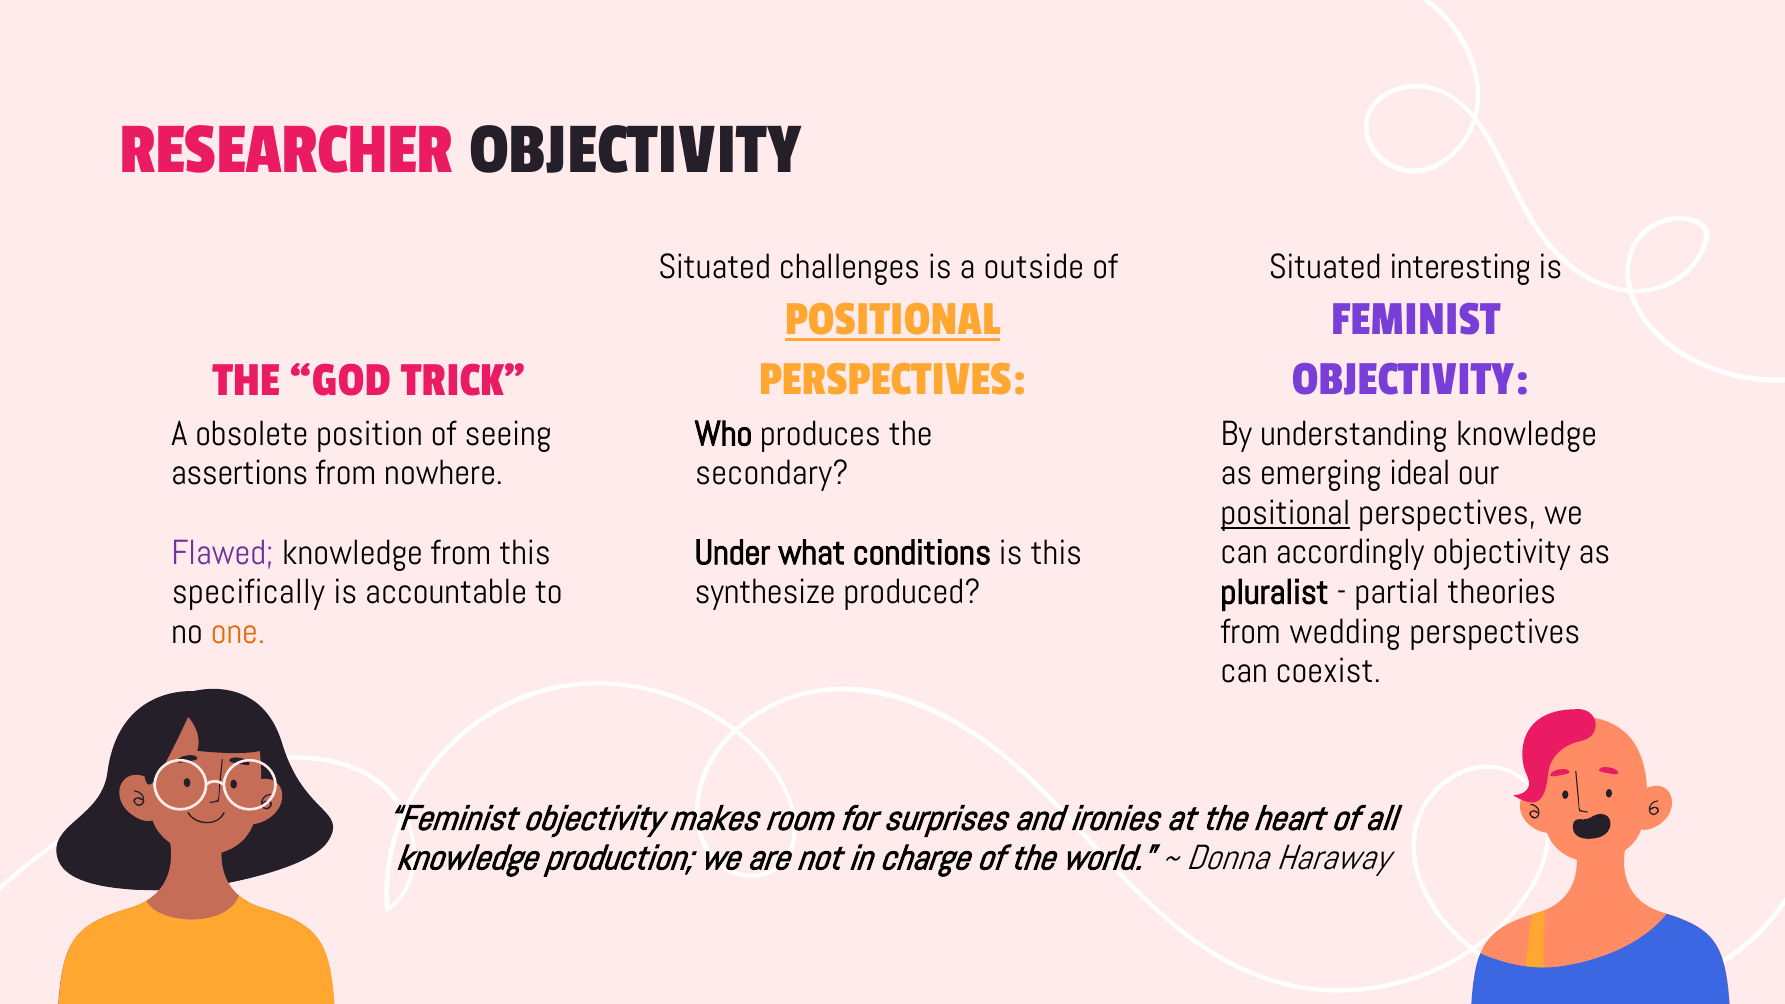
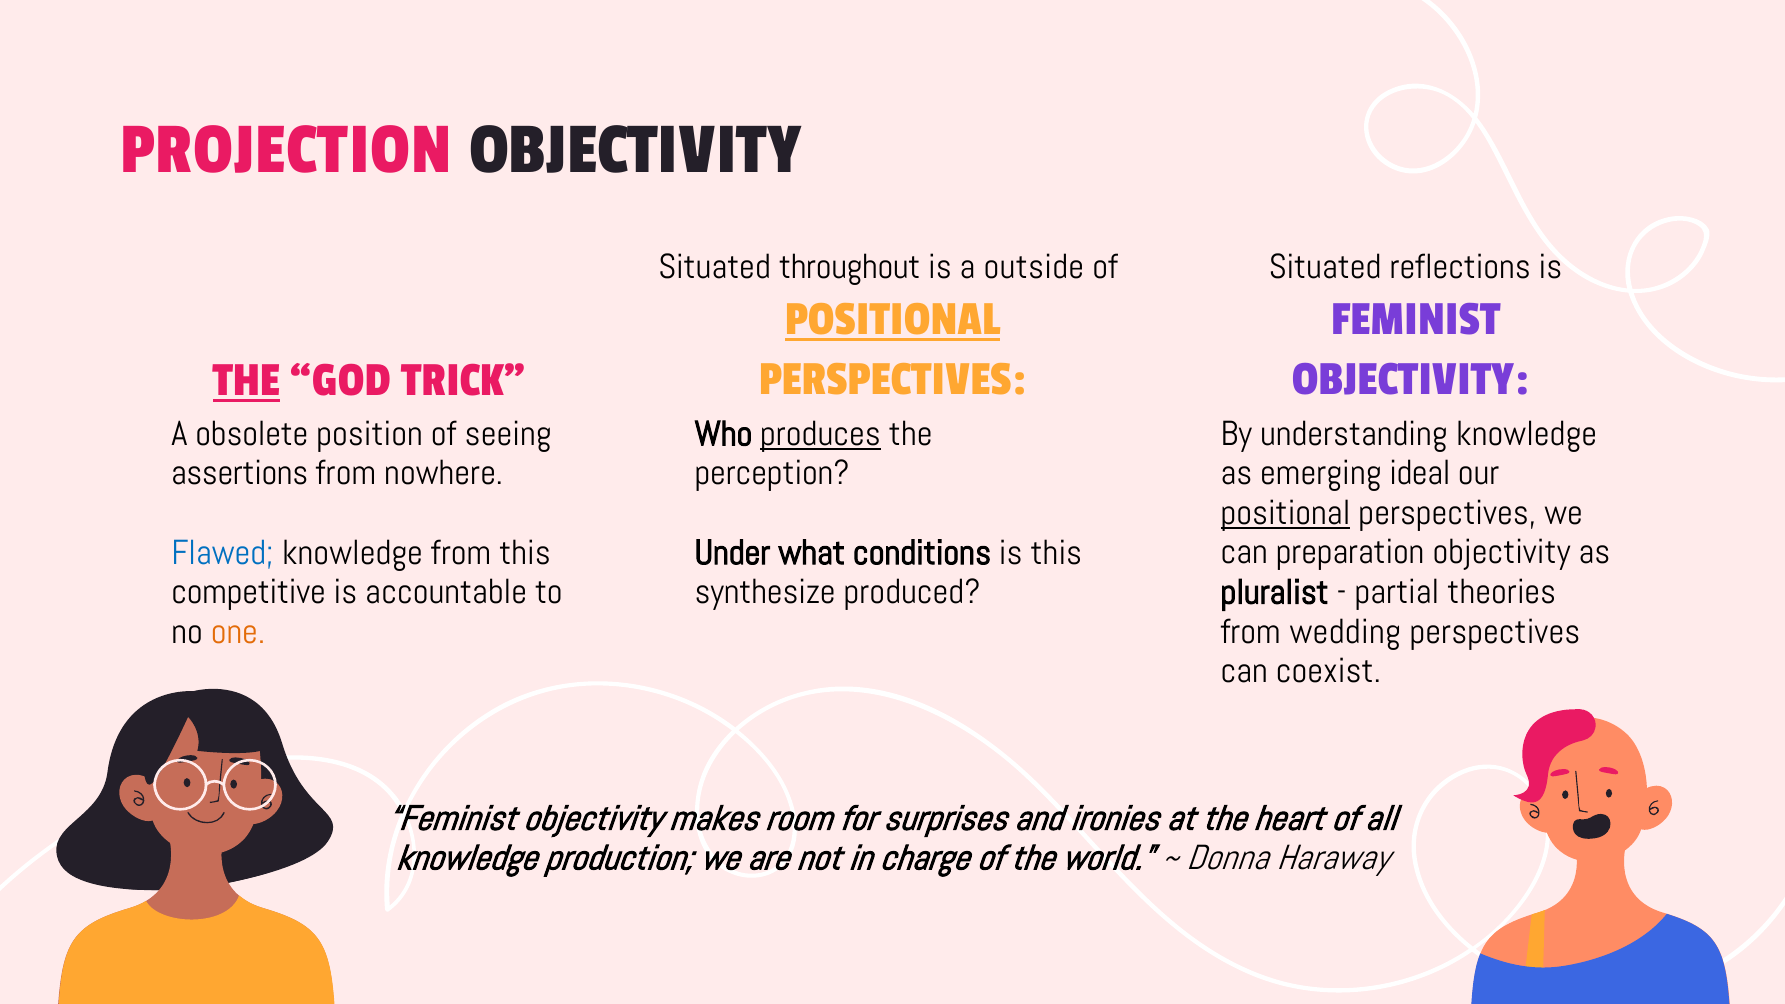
RESEARCHER: RESEARCHER -> PROJECTION
challenges: challenges -> throughout
interesting: interesting -> reflections
THE at (246, 379) underline: none -> present
produces underline: none -> present
secondary: secondary -> perception
accordingly: accordingly -> preparation
Flawed colour: purple -> blue
specifically: specifically -> competitive
